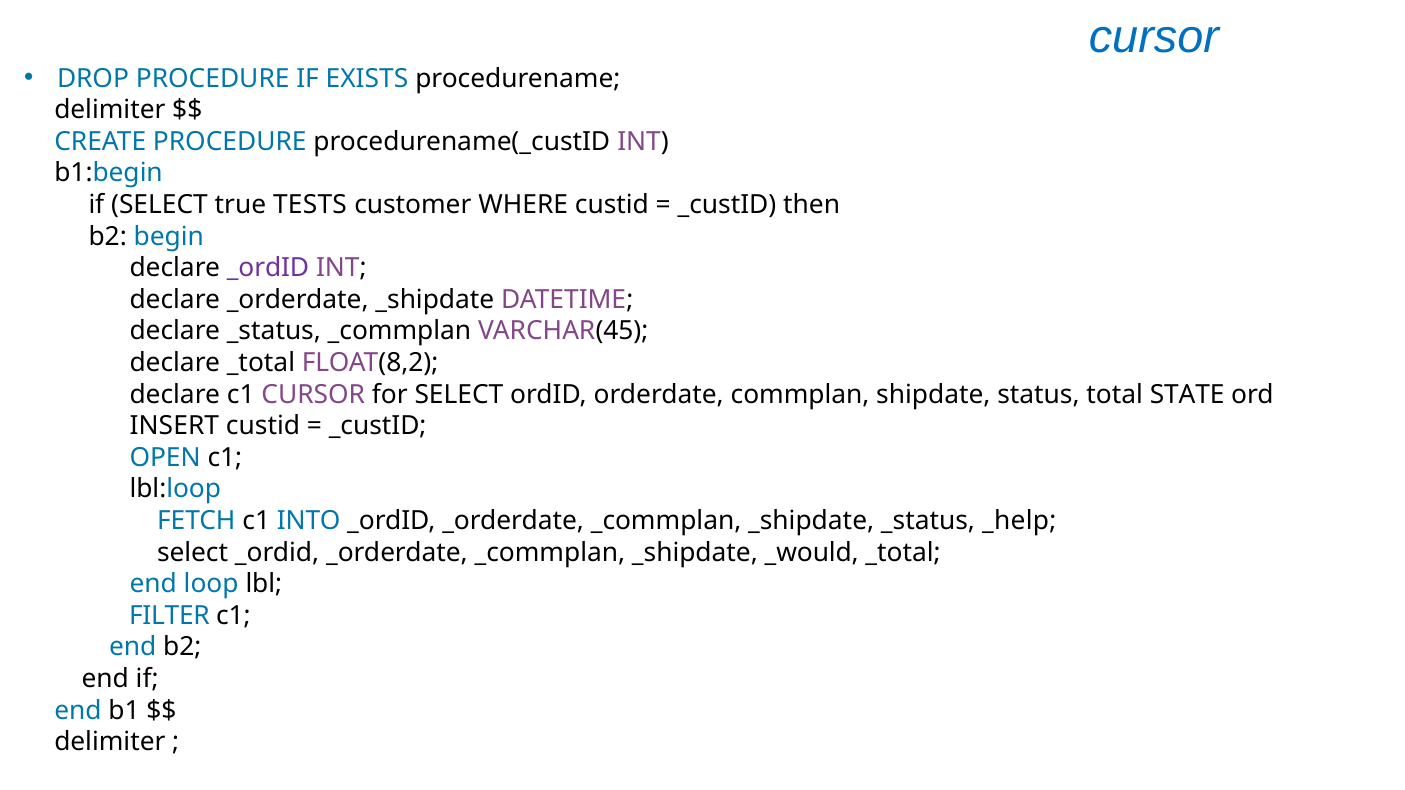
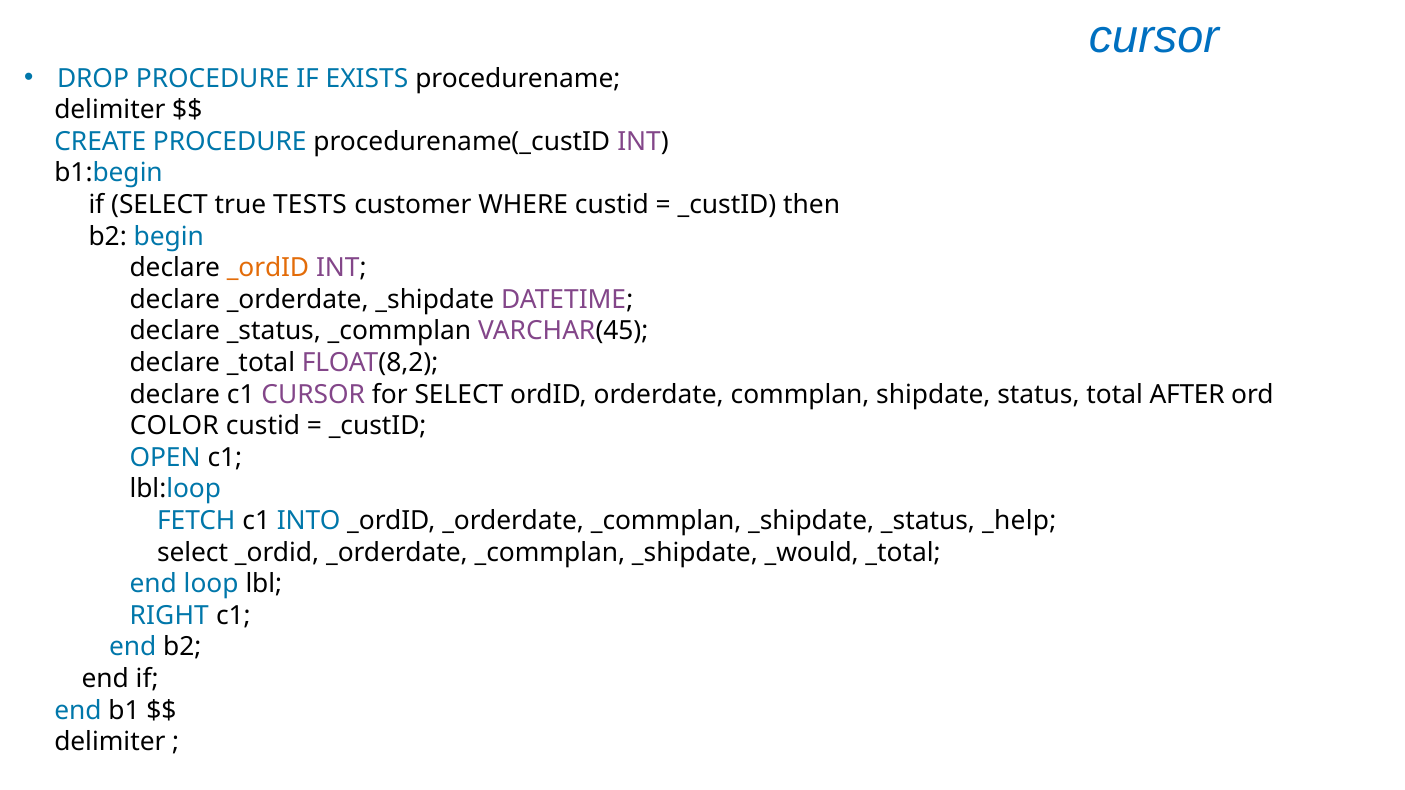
_ordID at (268, 268) colour: purple -> orange
STATE: STATE -> AFTER
INSERT: INSERT -> COLOR
FILTER: FILTER -> RIGHT
